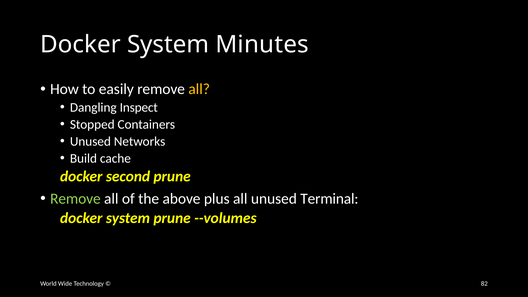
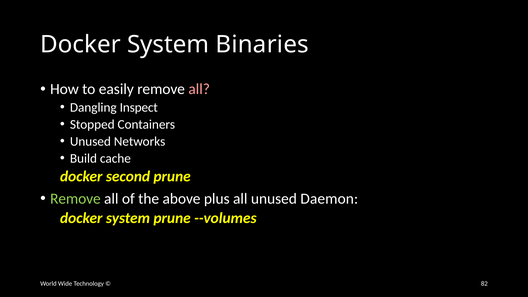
Minutes: Minutes -> Binaries
all at (199, 89) colour: yellow -> pink
Terminal: Terminal -> Daemon
